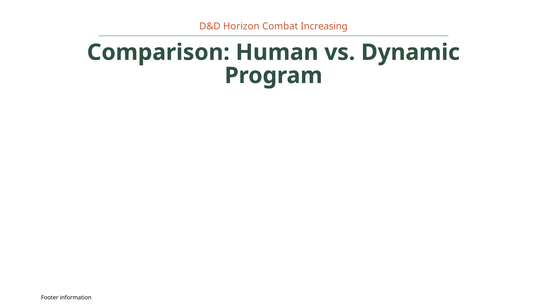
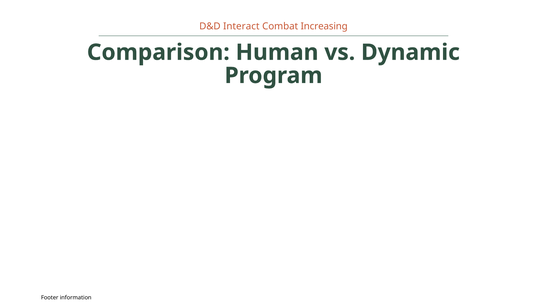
Horizon: Horizon -> Interact
